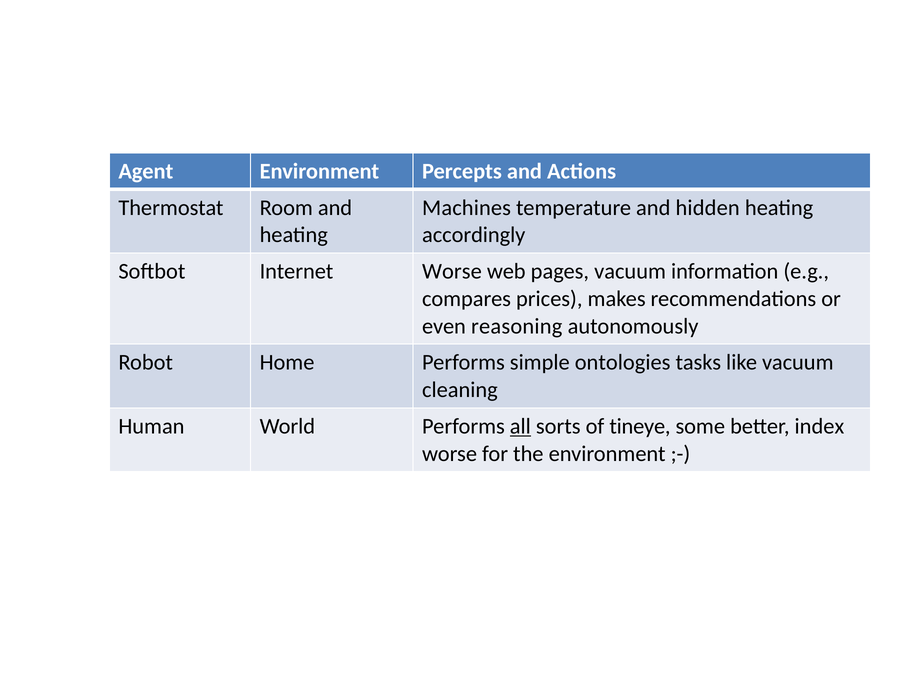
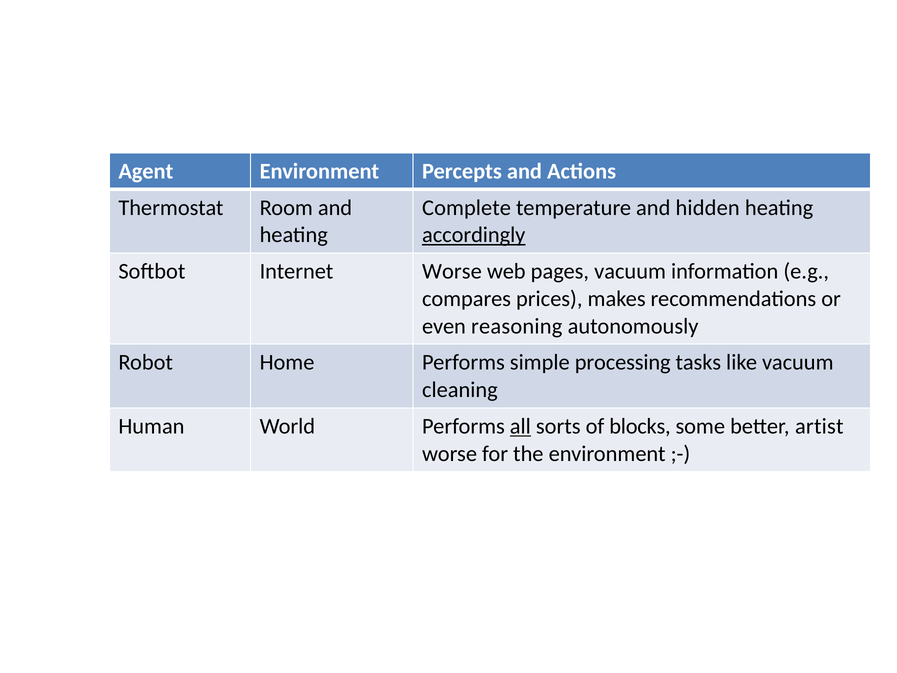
Machines: Machines -> Complete
accordingly underline: none -> present
ontologies: ontologies -> processing
tineye: tineye -> blocks
index: index -> artist
